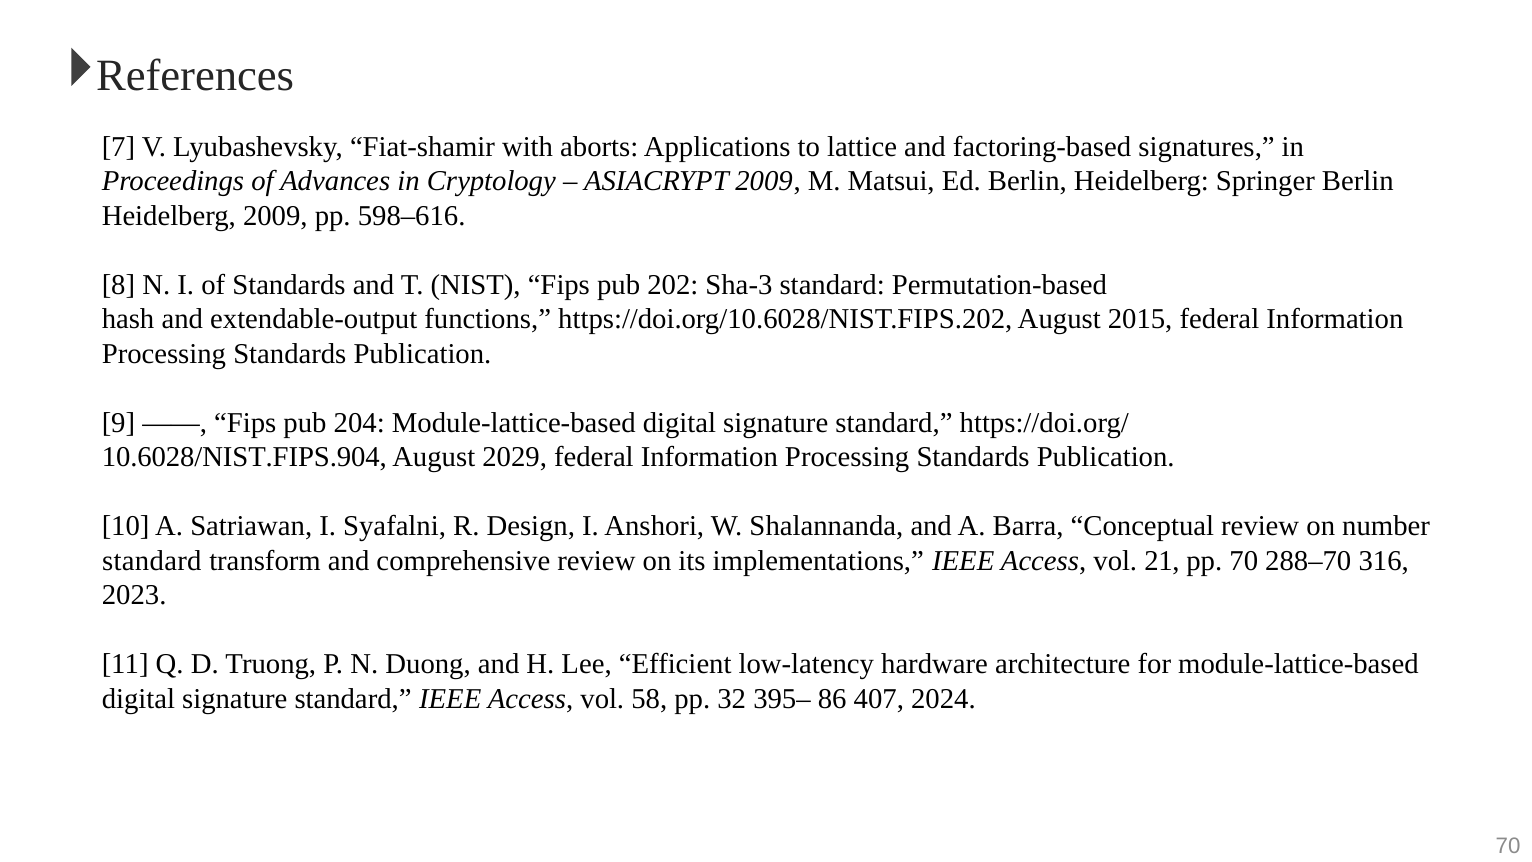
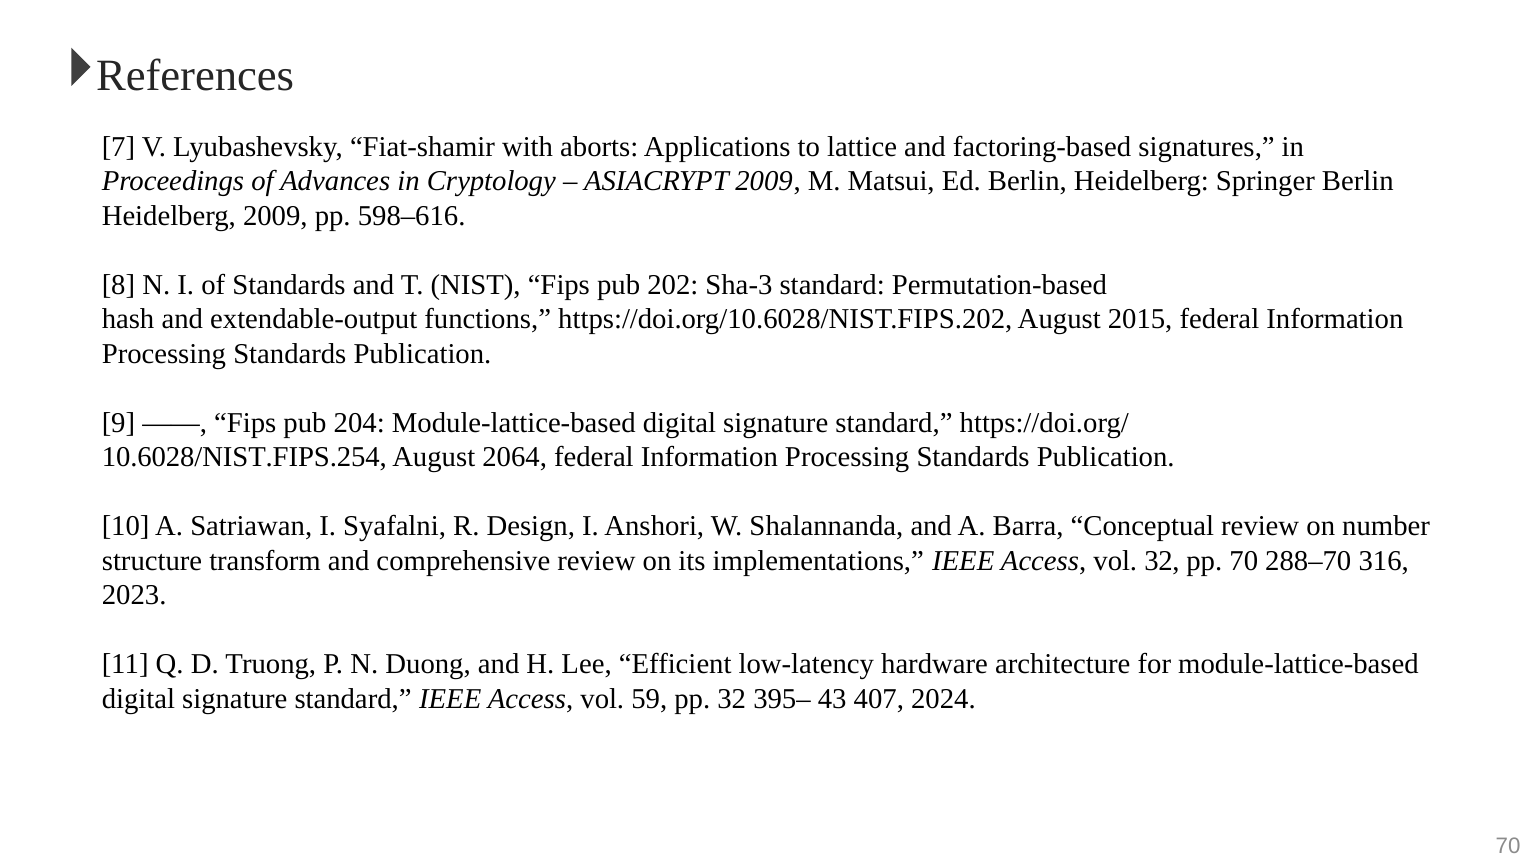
10.6028/NIST.FIPS.904: 10.6028/NIST.FIPS.904 -> 10.6028/NIST.FIPS.254
2029: 2029 -> 2064
standard at (152, 561): standard -> structure
vol 21: 21 -> 32
58: 58 -> 59
86: 86 -> 43
